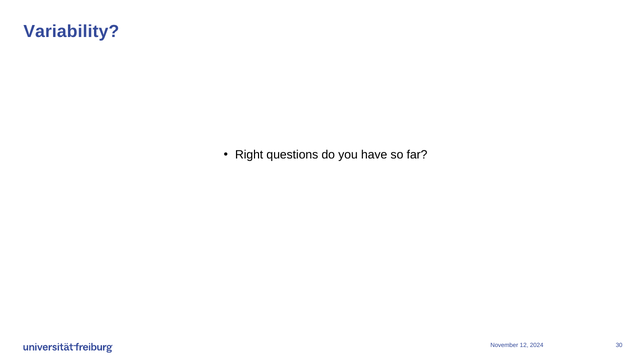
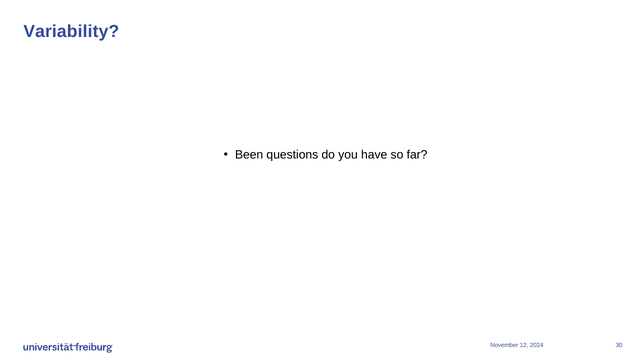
Right: Right -> Been
